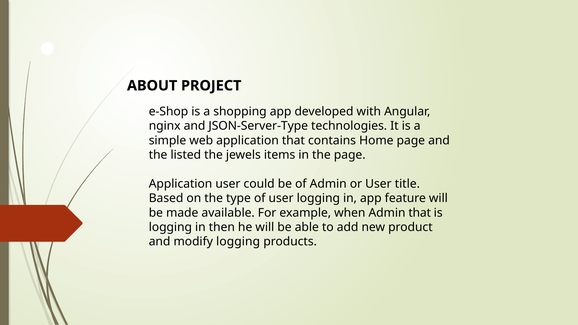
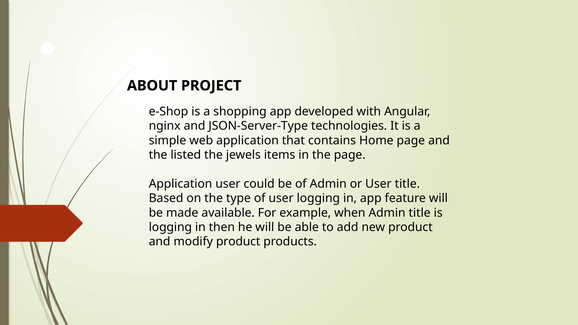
Admin that: that -> title
modify logging: logging -> product
